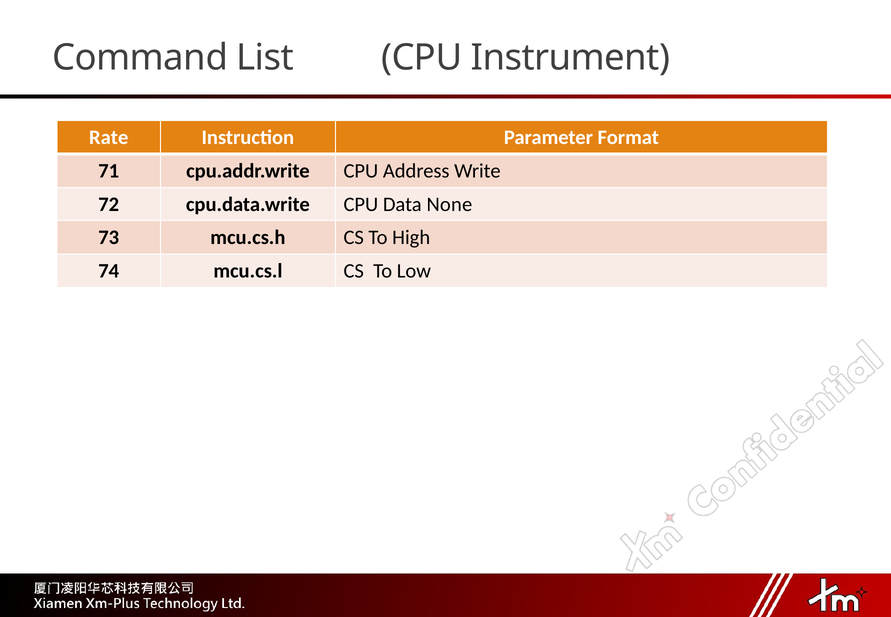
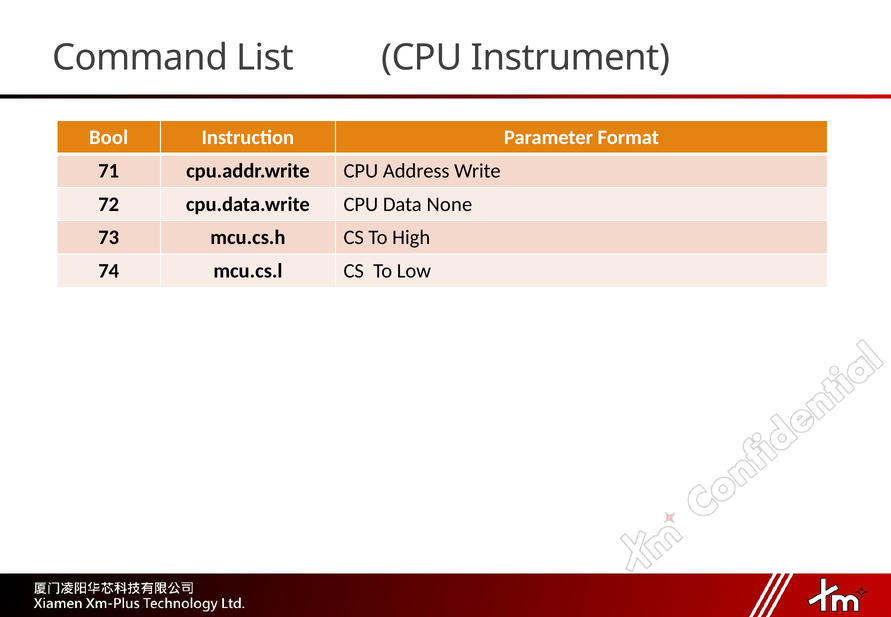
Rate: Rate -> Bool
